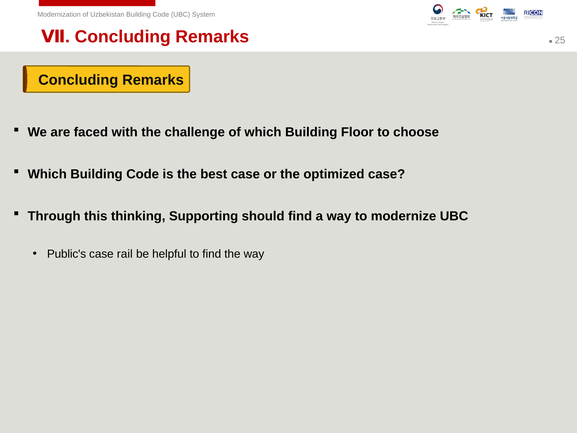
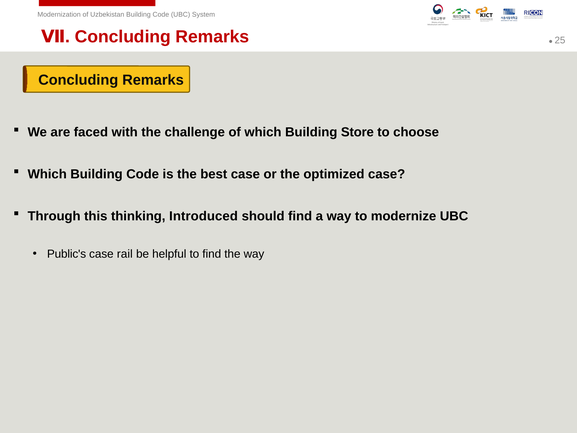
Floor: Floor -> Store
Supporting: Supporting -> Introduced
